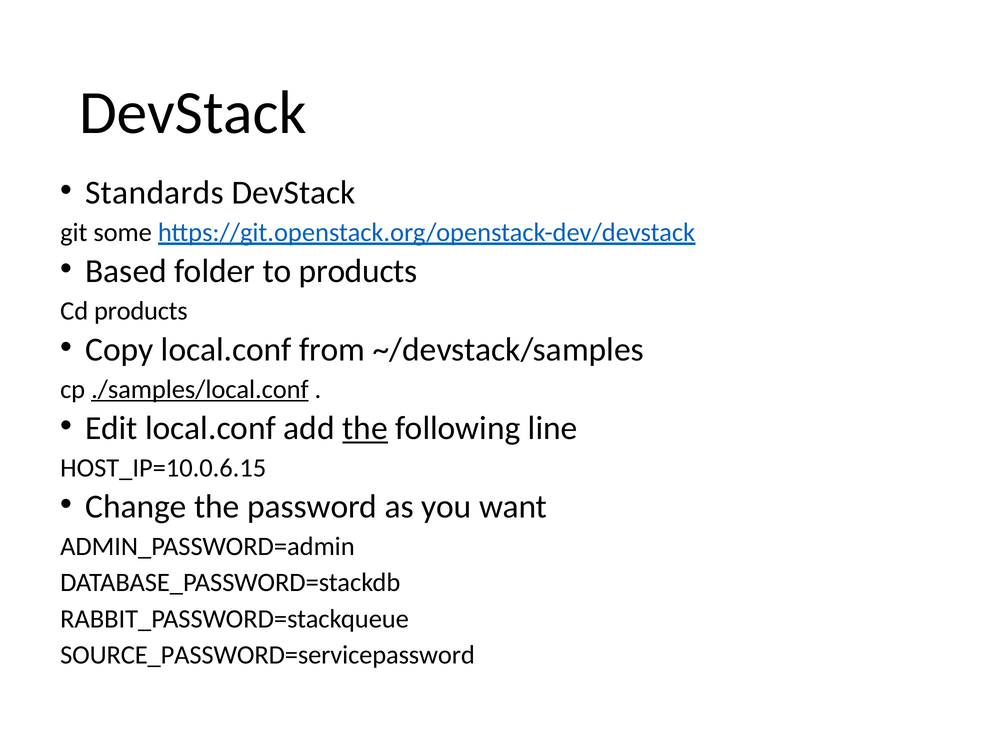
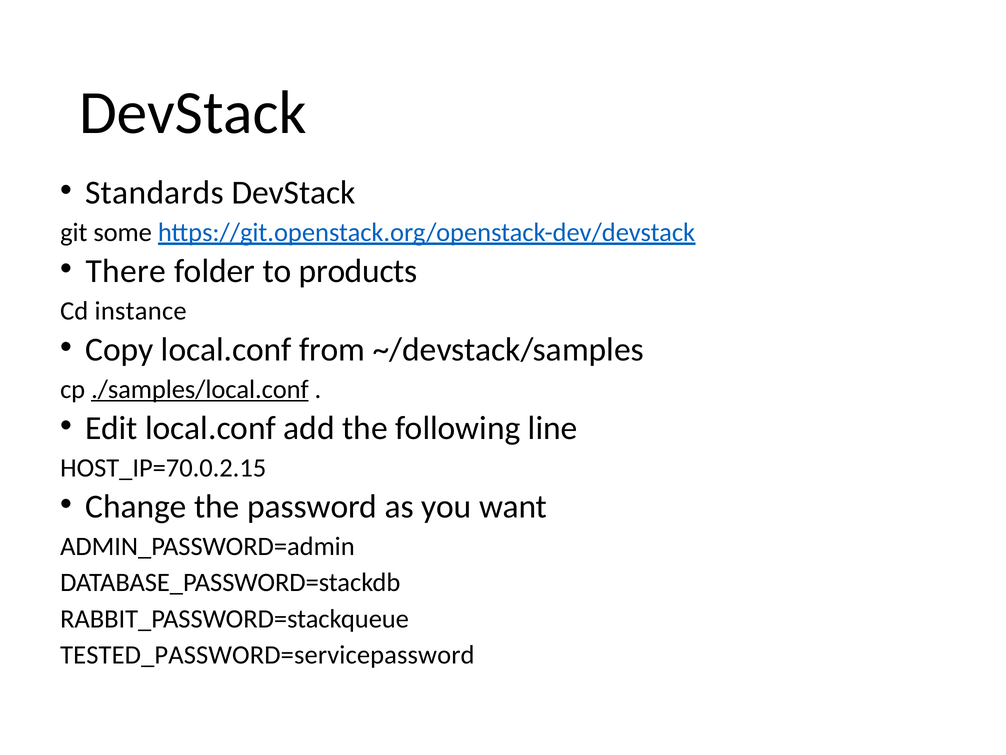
Based: Based -> There
Cd products: products -> instance
the at (365, 428) underline: present -> none
HOST_IP=10.0.6.15: HOST_IP=10.0.6.15 -> HOST_IP=70.0.2.15
SOURCE_PASSWORD=servicepassword: SOURCE_PASSWORD=servicepassword -> TESTED_PASSWORD=servicepassword
